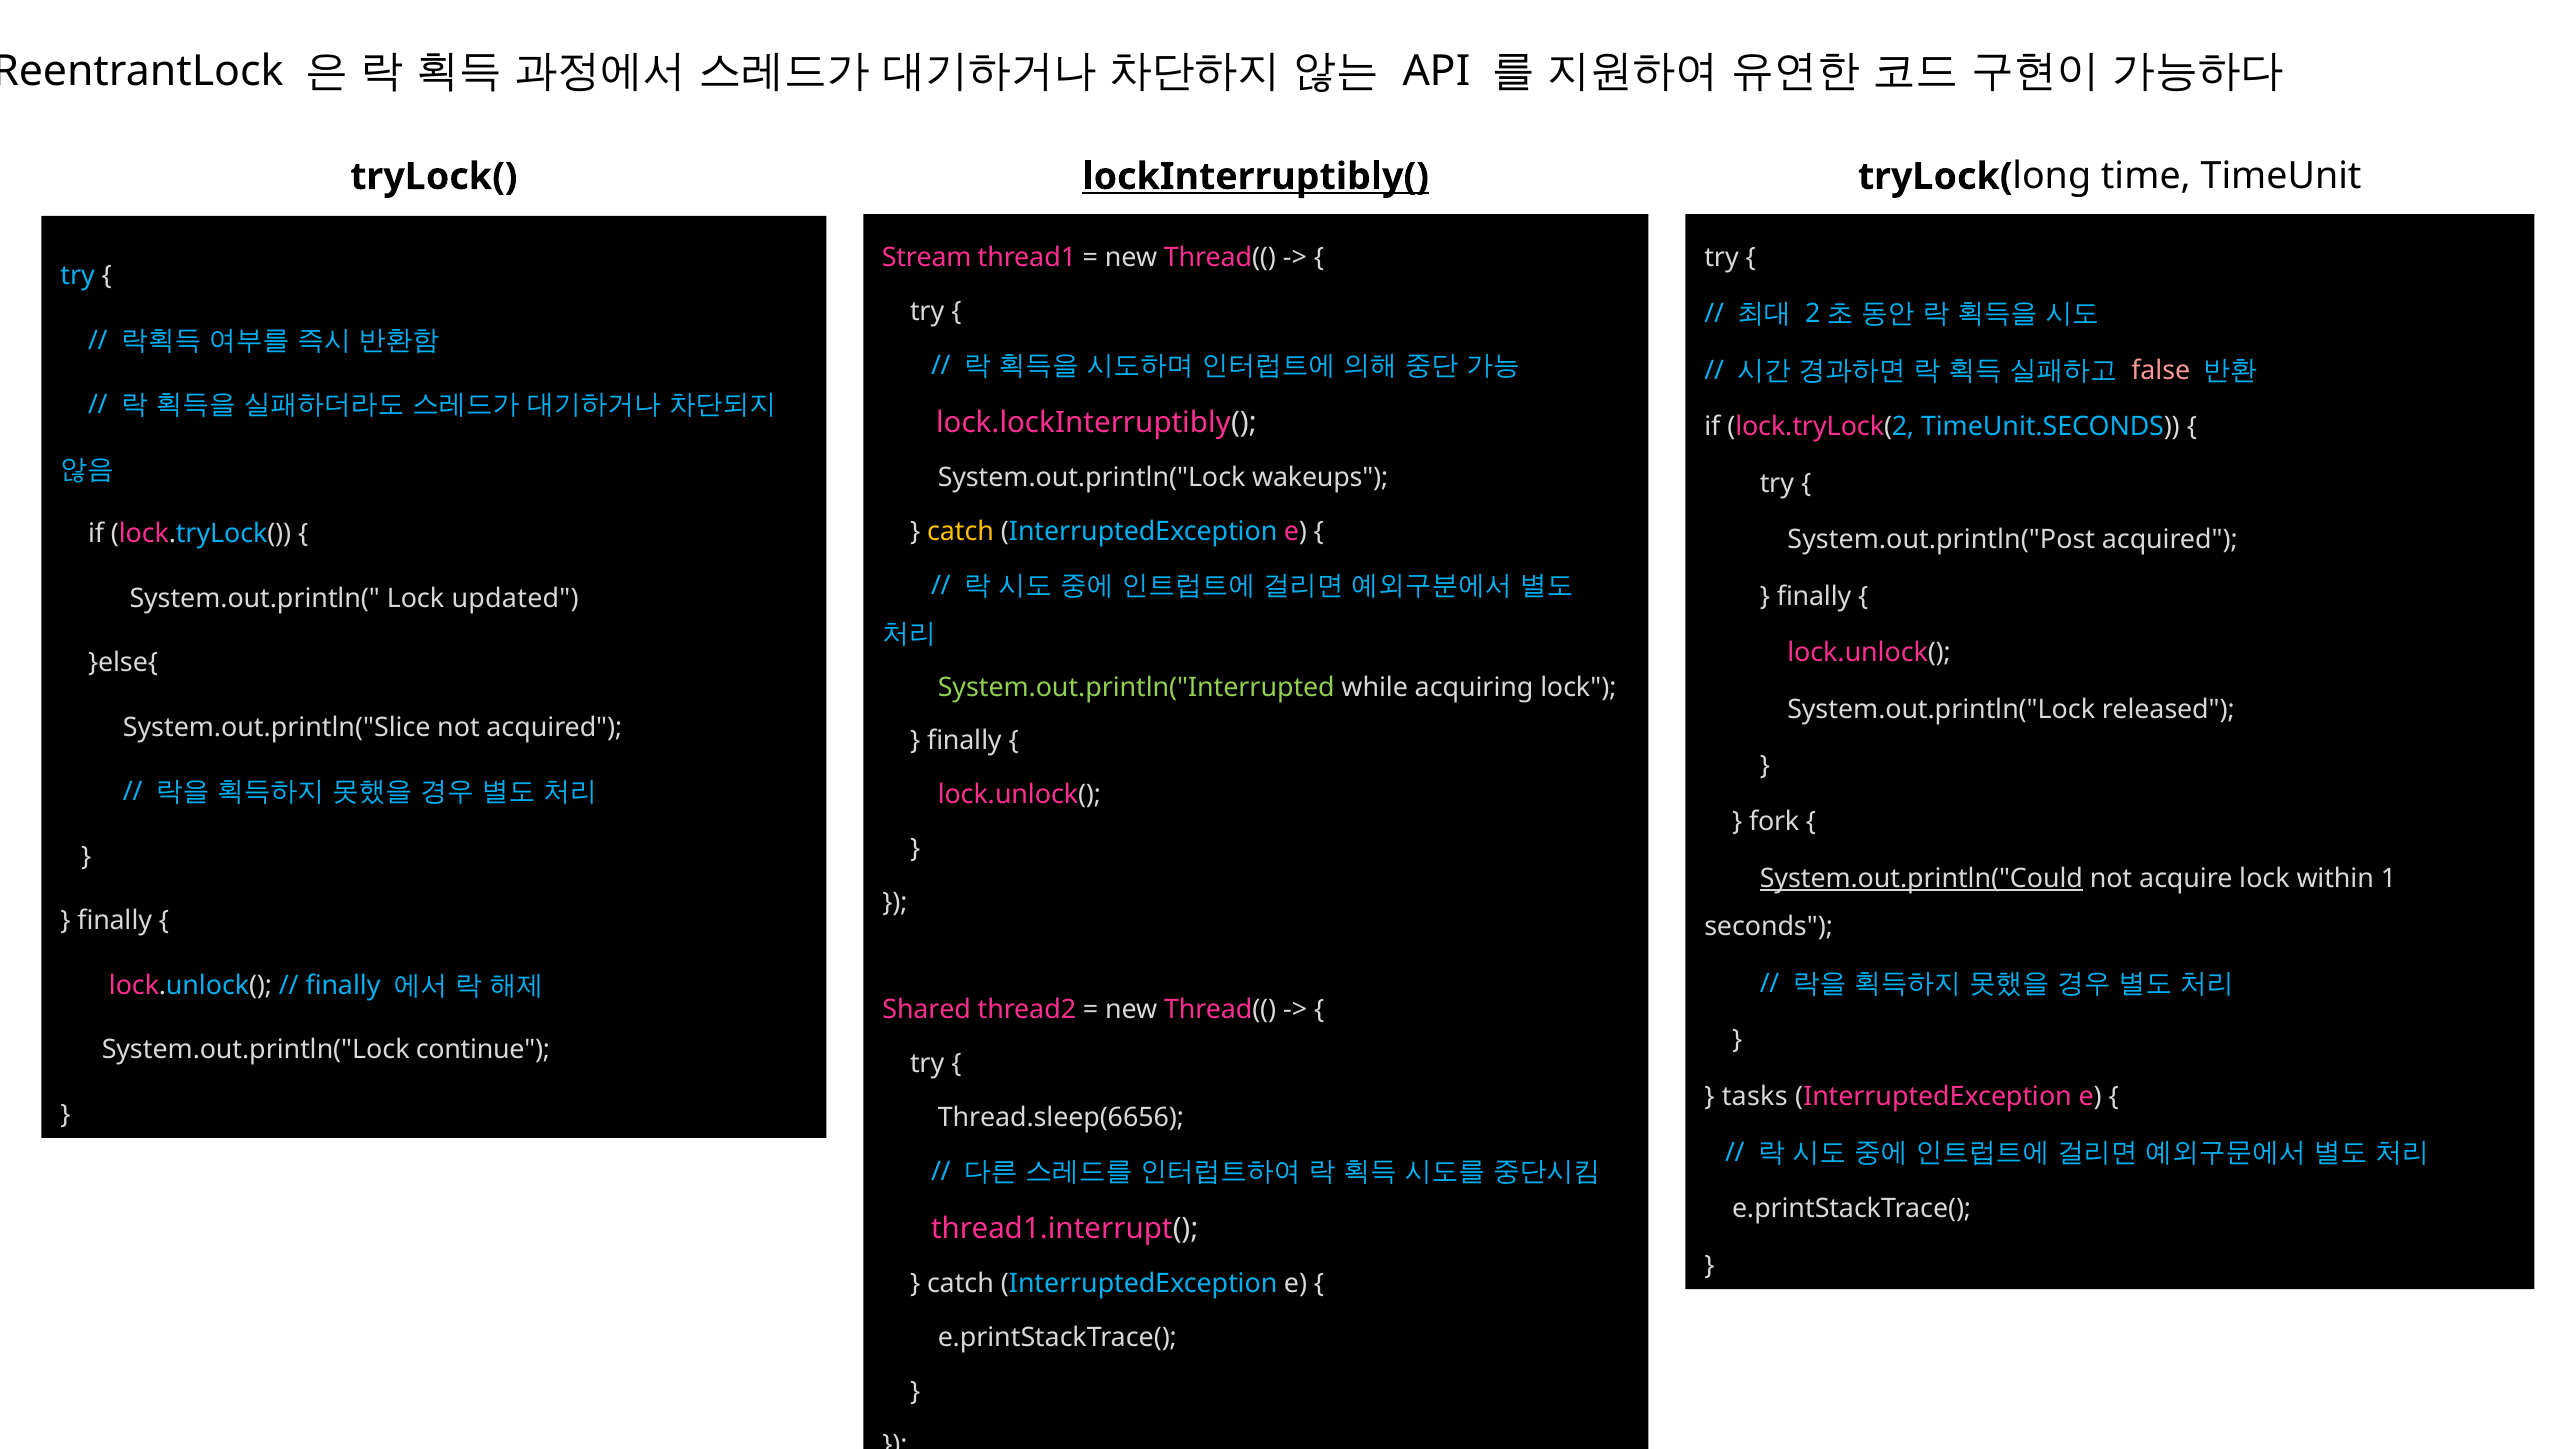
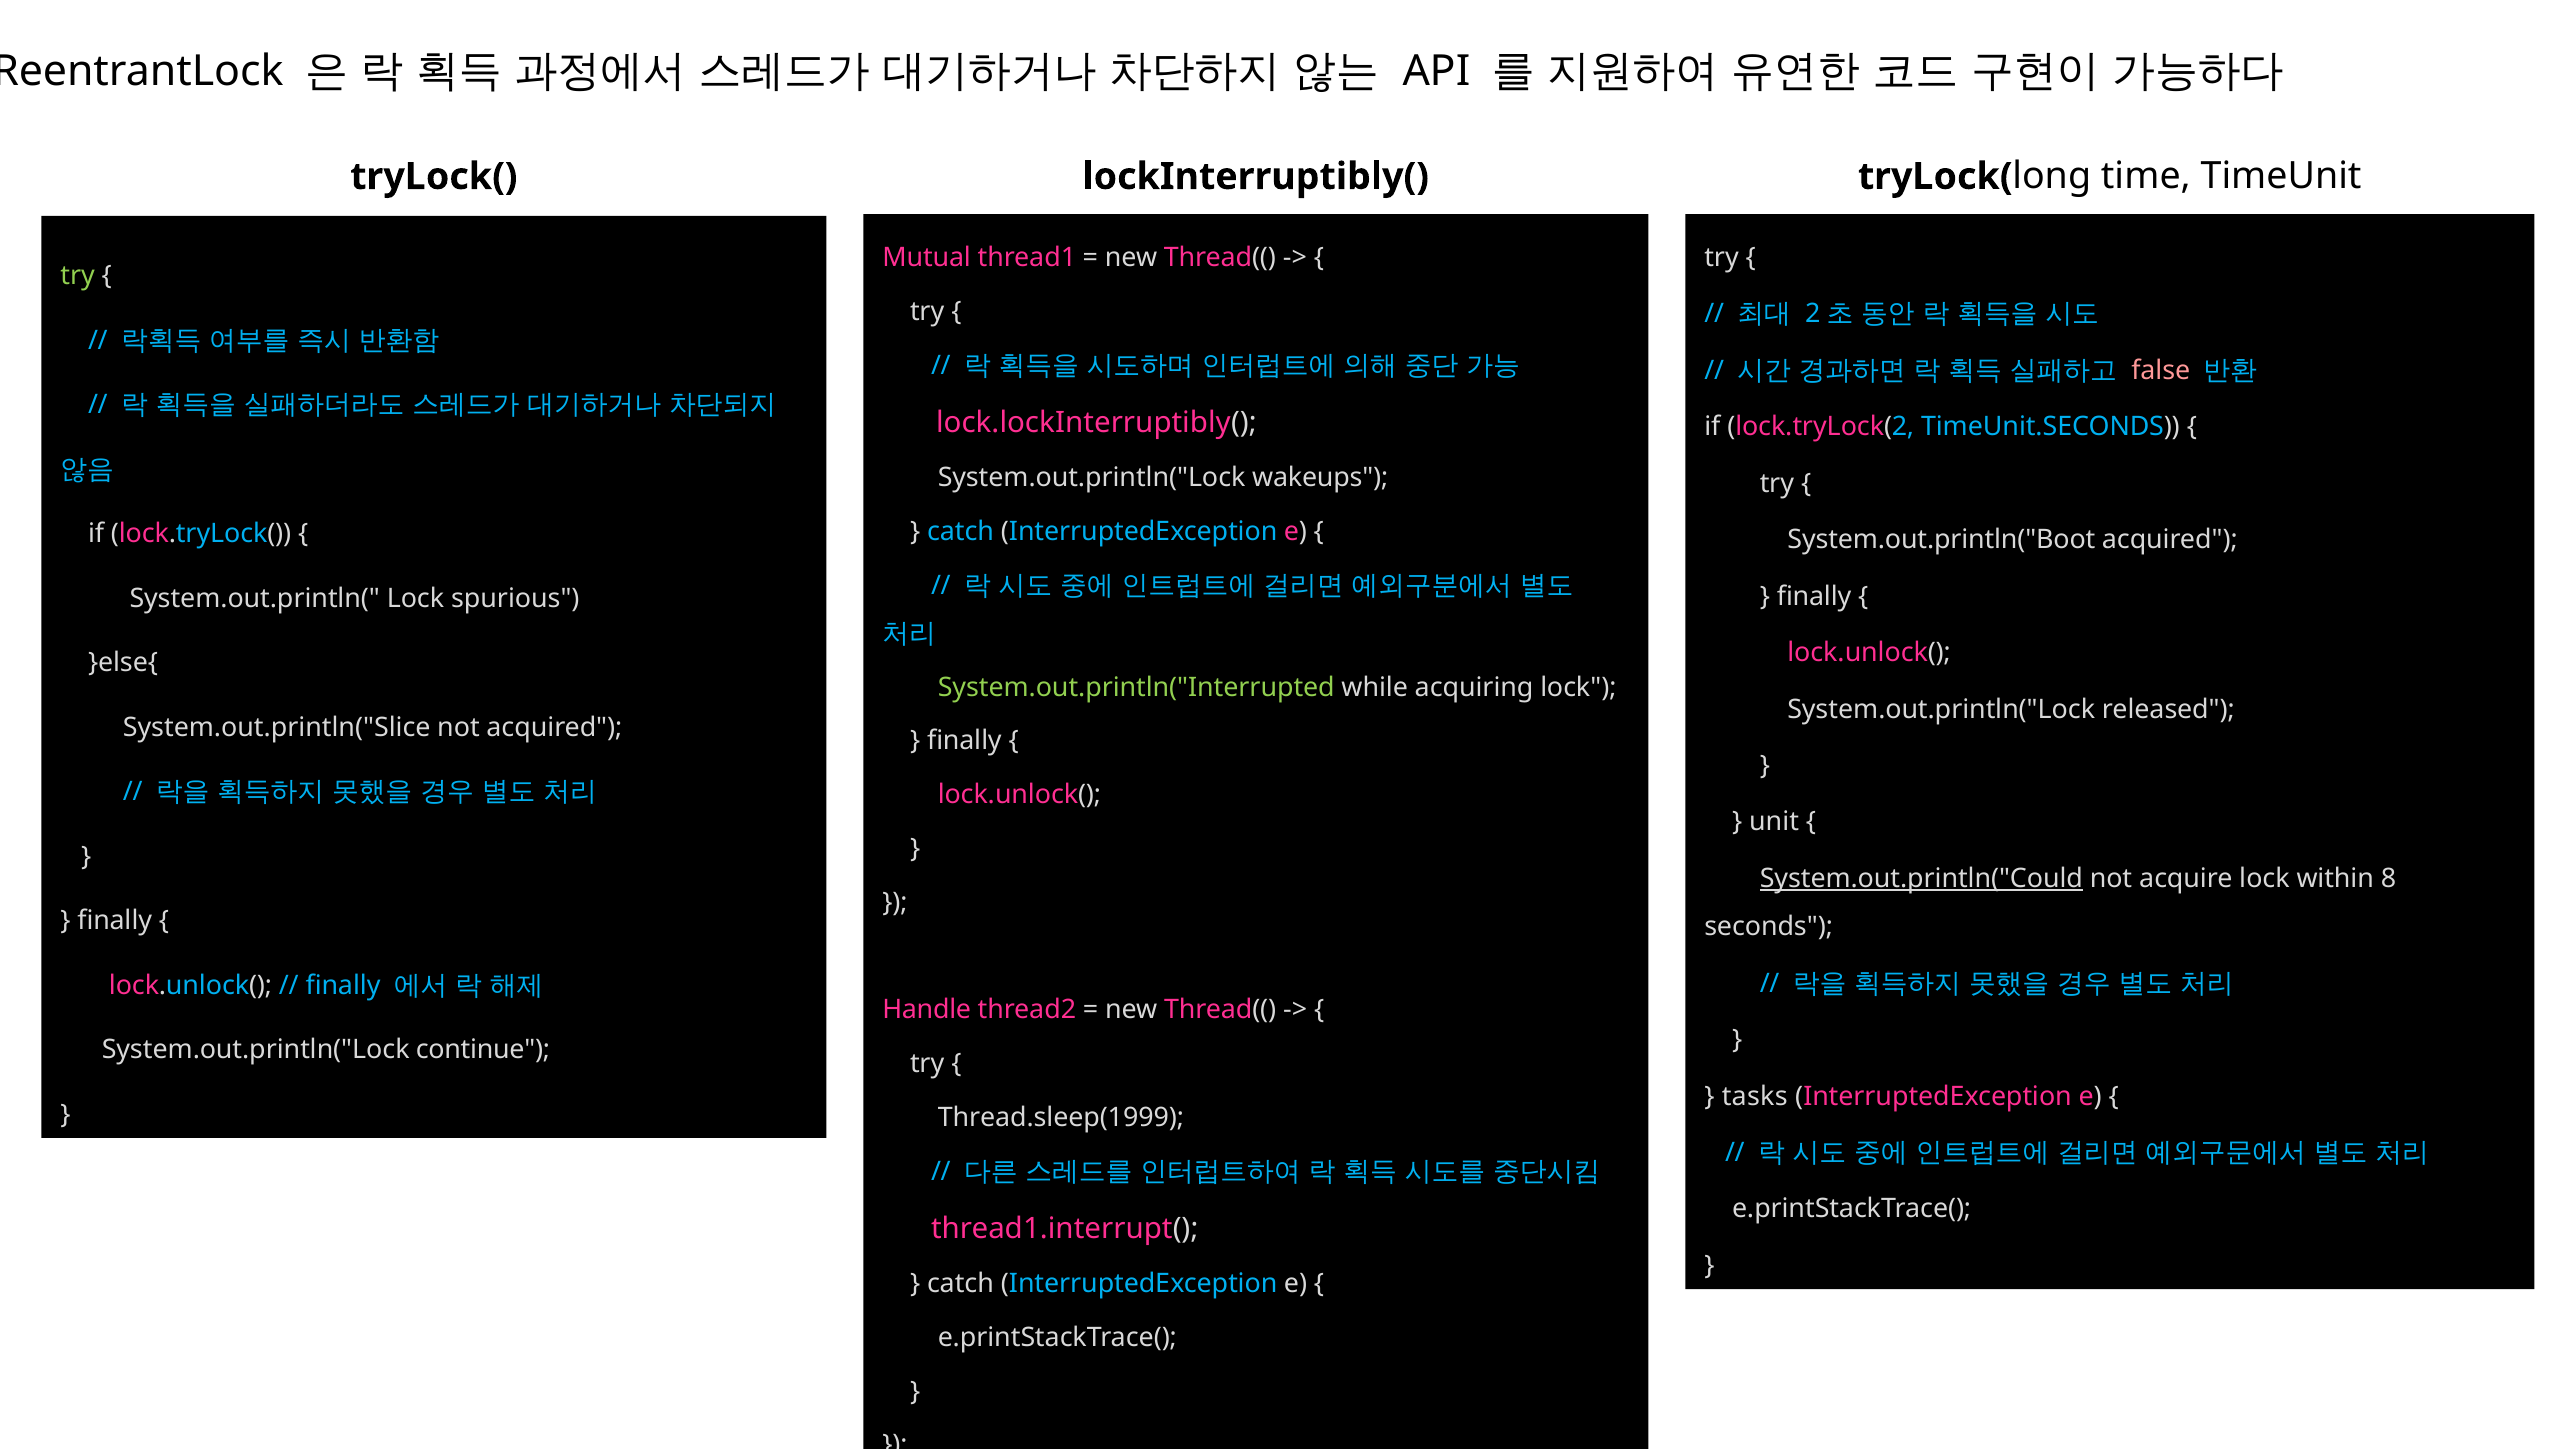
lockInterruptibly( underline: present -> none
Stream: Stream -> Mutual
try at (78, 276) colour: light blue -> light green
catch at (961, 531) colour: yellow -> light blue
System.out.println("Post: System.out.println("Post -> System.out.println("Boot
updated: updated -> spurious
fork at (1774, 822): fork -> unit
1: 1 -> 8
Shared: Shared -> Handle
Thread.sleep(6656: Thread.sleep(6656 -> Thread.sleep(1999
